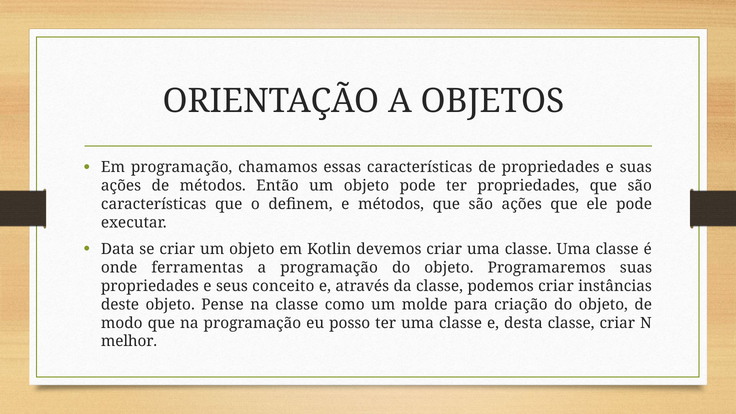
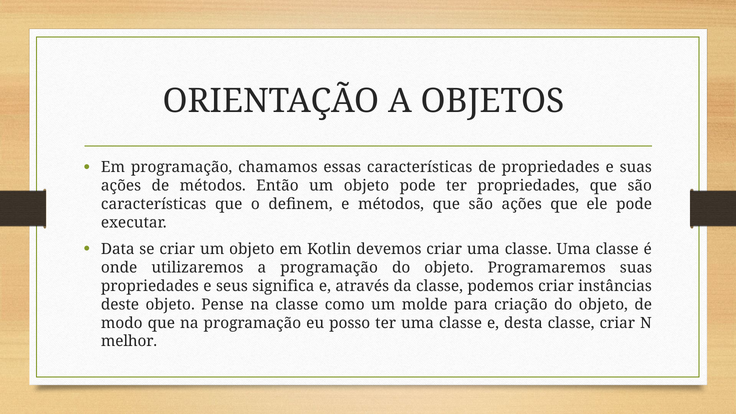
ferramentas: ferramentas -> utilizaremos
conceito: conceito -> significa
